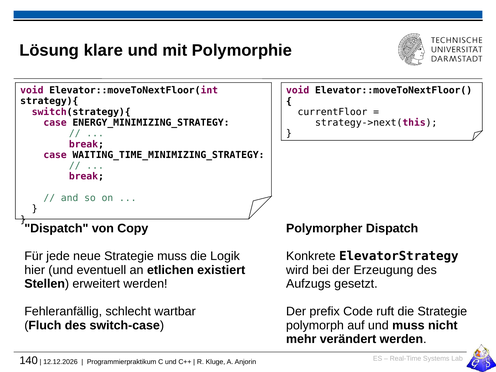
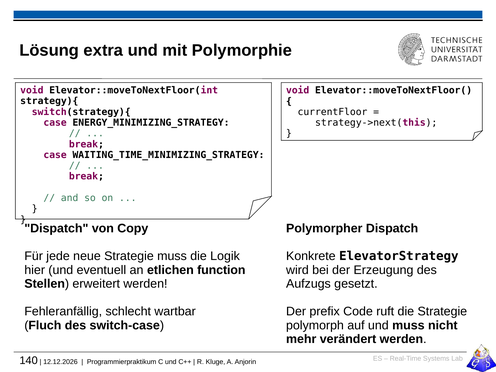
klare: klare -> extra
existiert: existiert -> function
